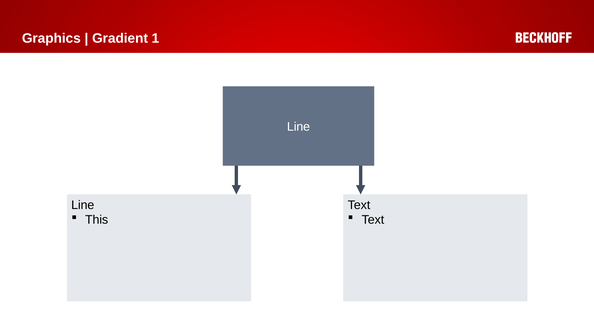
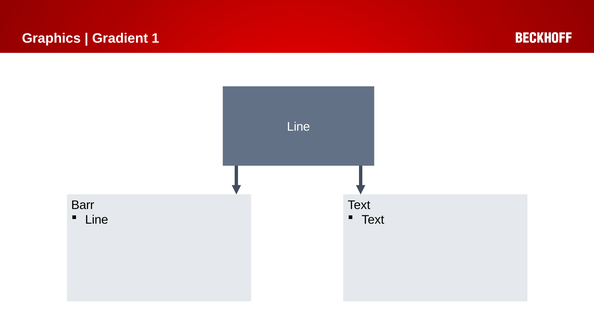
Line at (83, 205): Line -> Barr
This at (97, 220): This -> Line
